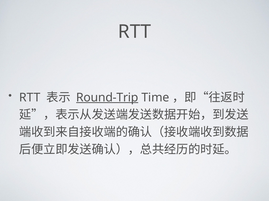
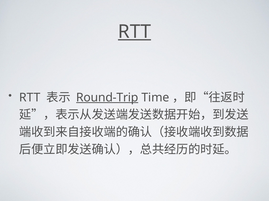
RTT at (134, 32) underline: none -> present
